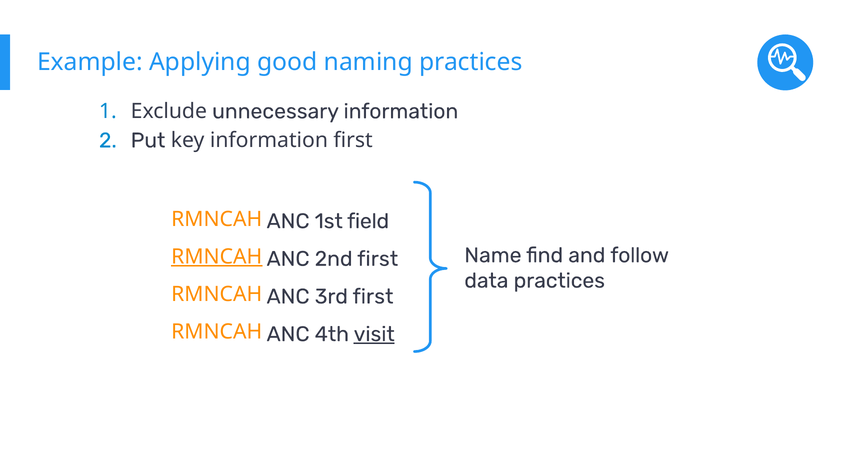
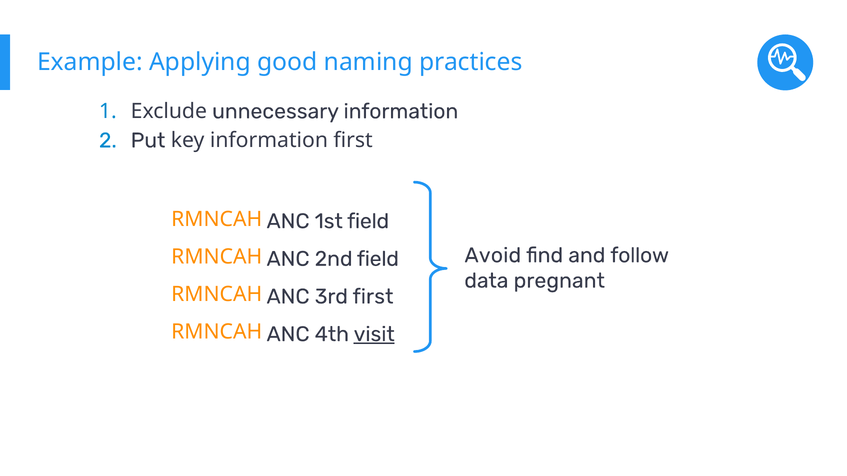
RMNCAH at (217, 257) underline: present -> none
Name: Name -> Avoid
2nd first: first -> field
data practices: practices -> pregnant
